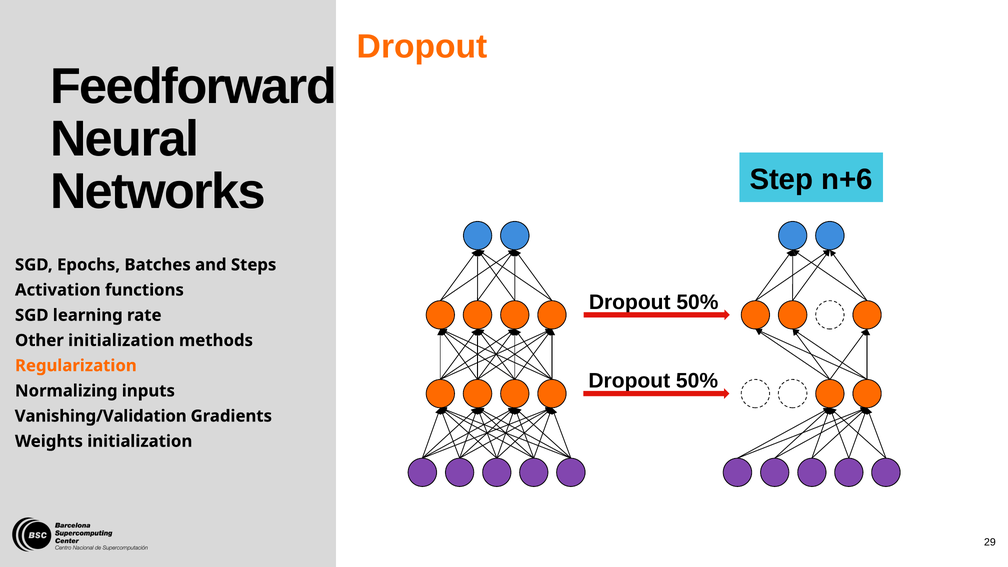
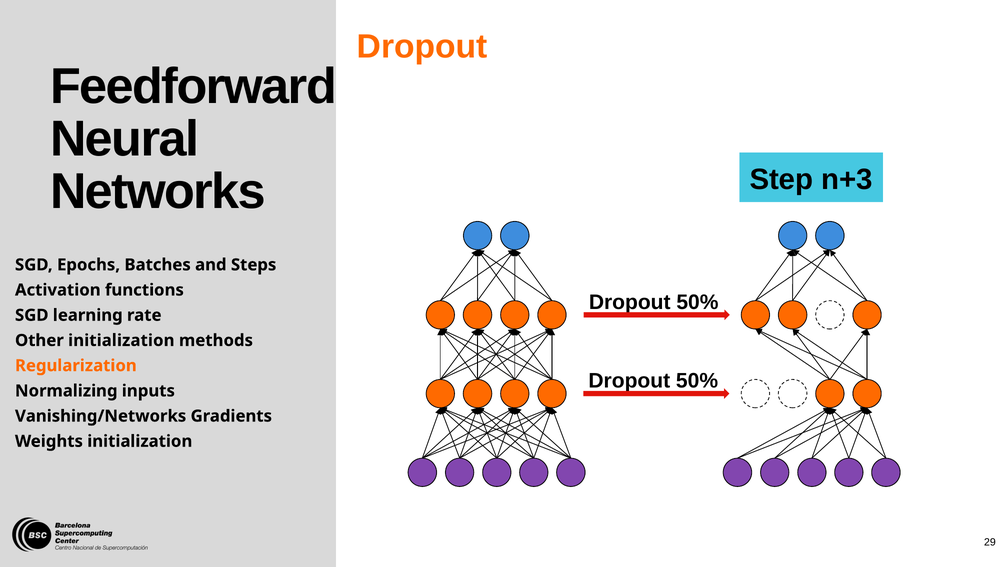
n+6: n+6 -> n+3
Vanishing/Validation: Vanishing/Validation -> Vanishing/Networks
